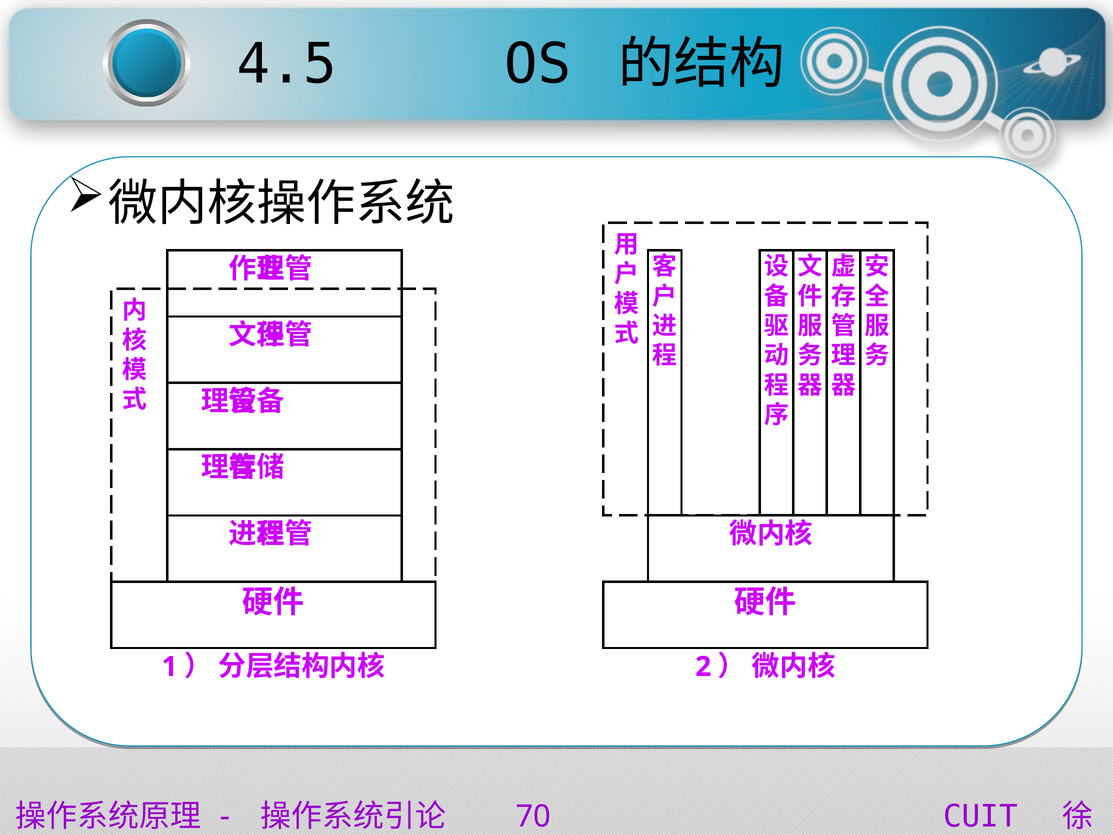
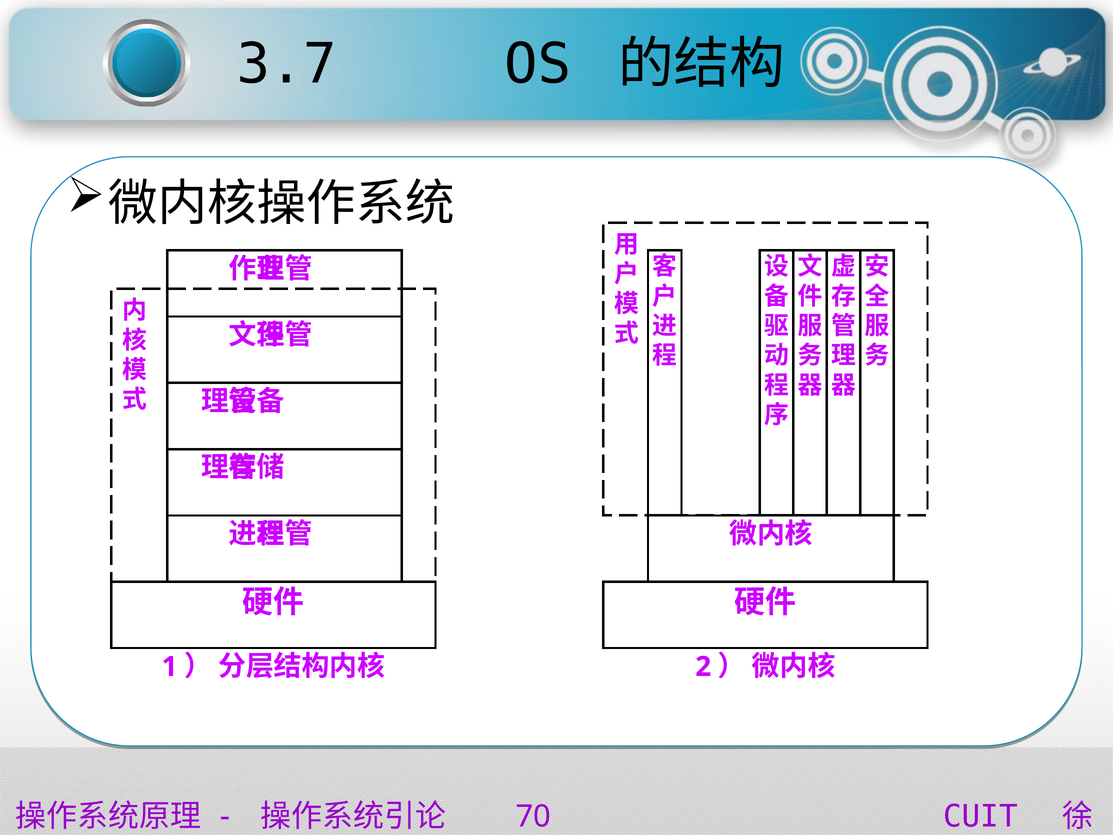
4.5: 4.5 -> 3.7
